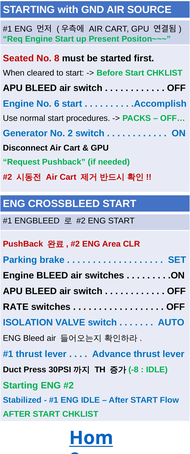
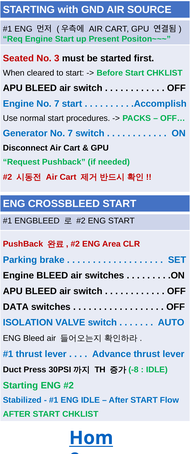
8: 8 -> 3
Engine No 6: 6 -> 7
Generator No 2: 2 -> 7
RATE: RATE -> DATA
